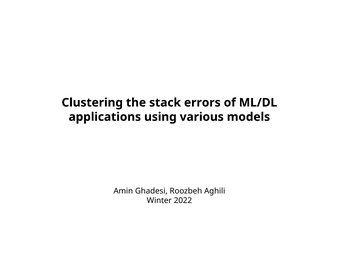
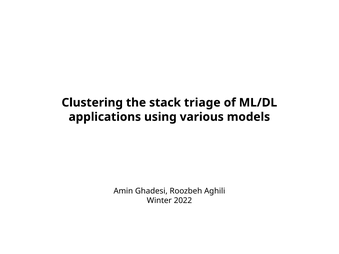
errors: errors -> triage
